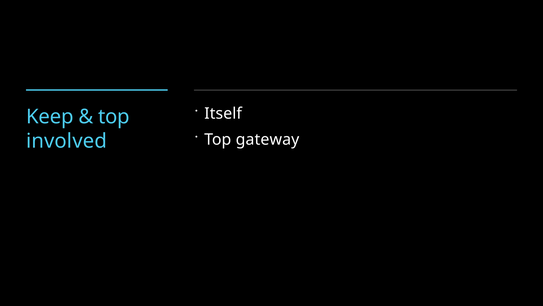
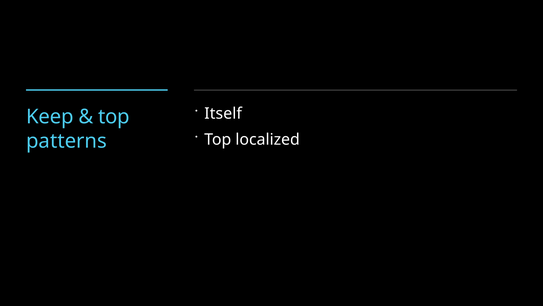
gateway: gateway -> localized
involved: involved -> patterns
